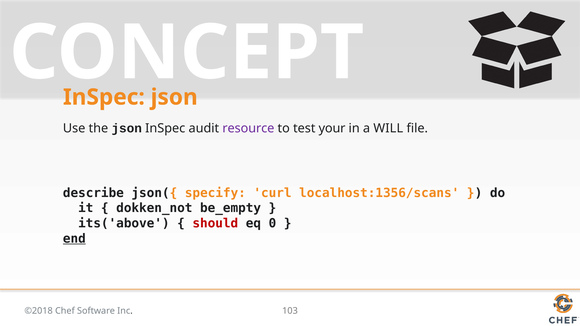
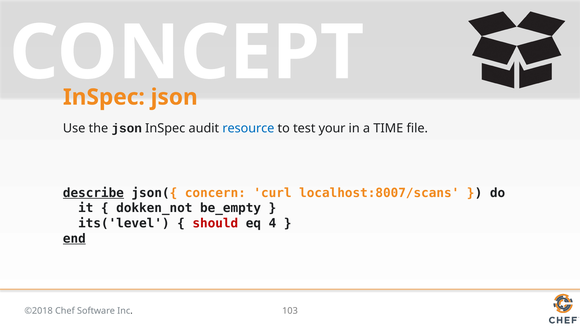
resource colour: purple -> blue
WILL: WILL -> TIME
describe underline: none -> present
specify: specify -> concern
localhost:1356/scans: localhost:1356/scans -> localhost:8007/scans
its('above: its('above -> its('level
0: 0 -> 4
